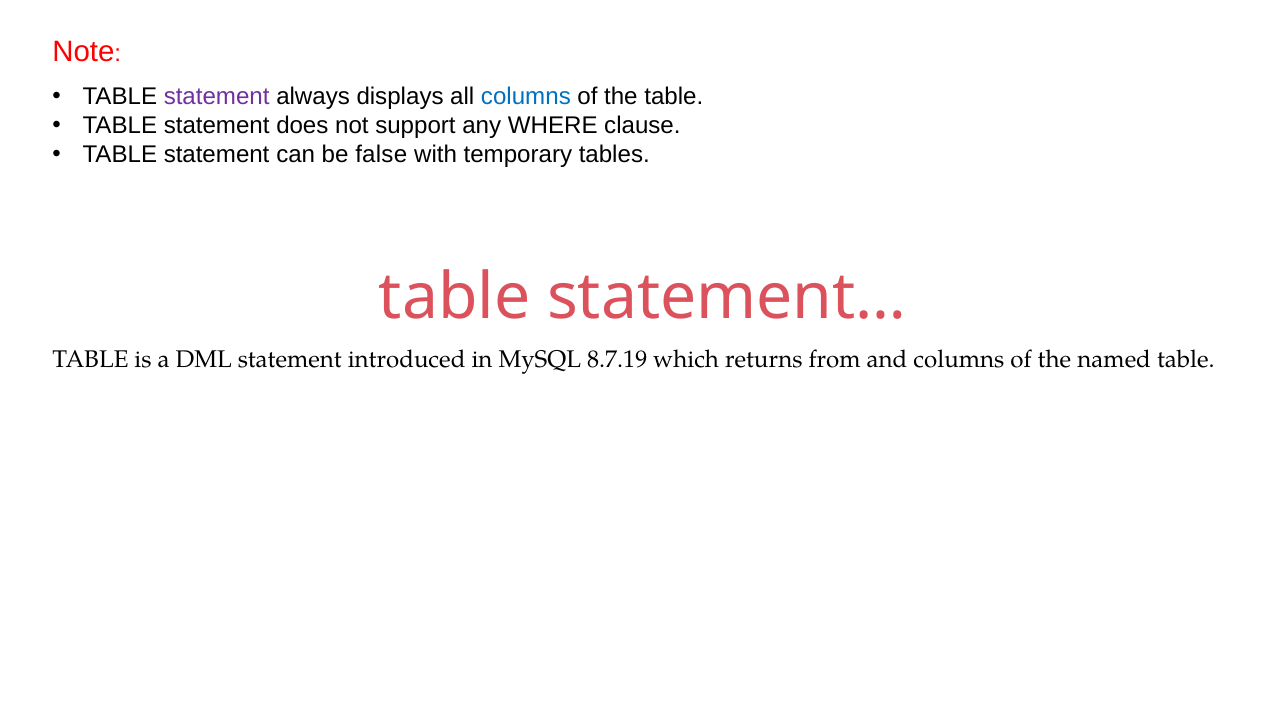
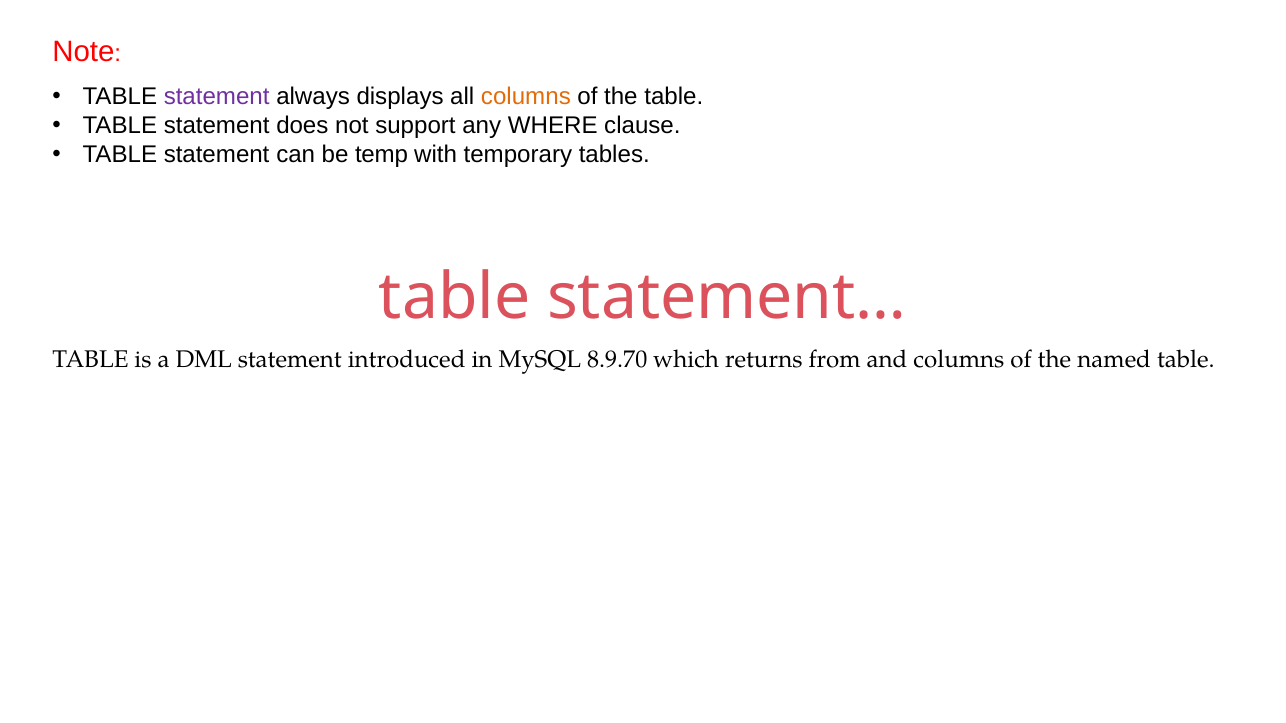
columns at (526, 97) colour: blue -> orange
false: false -> temp
8.7.19: 8.7.19 -> 8.9.70
